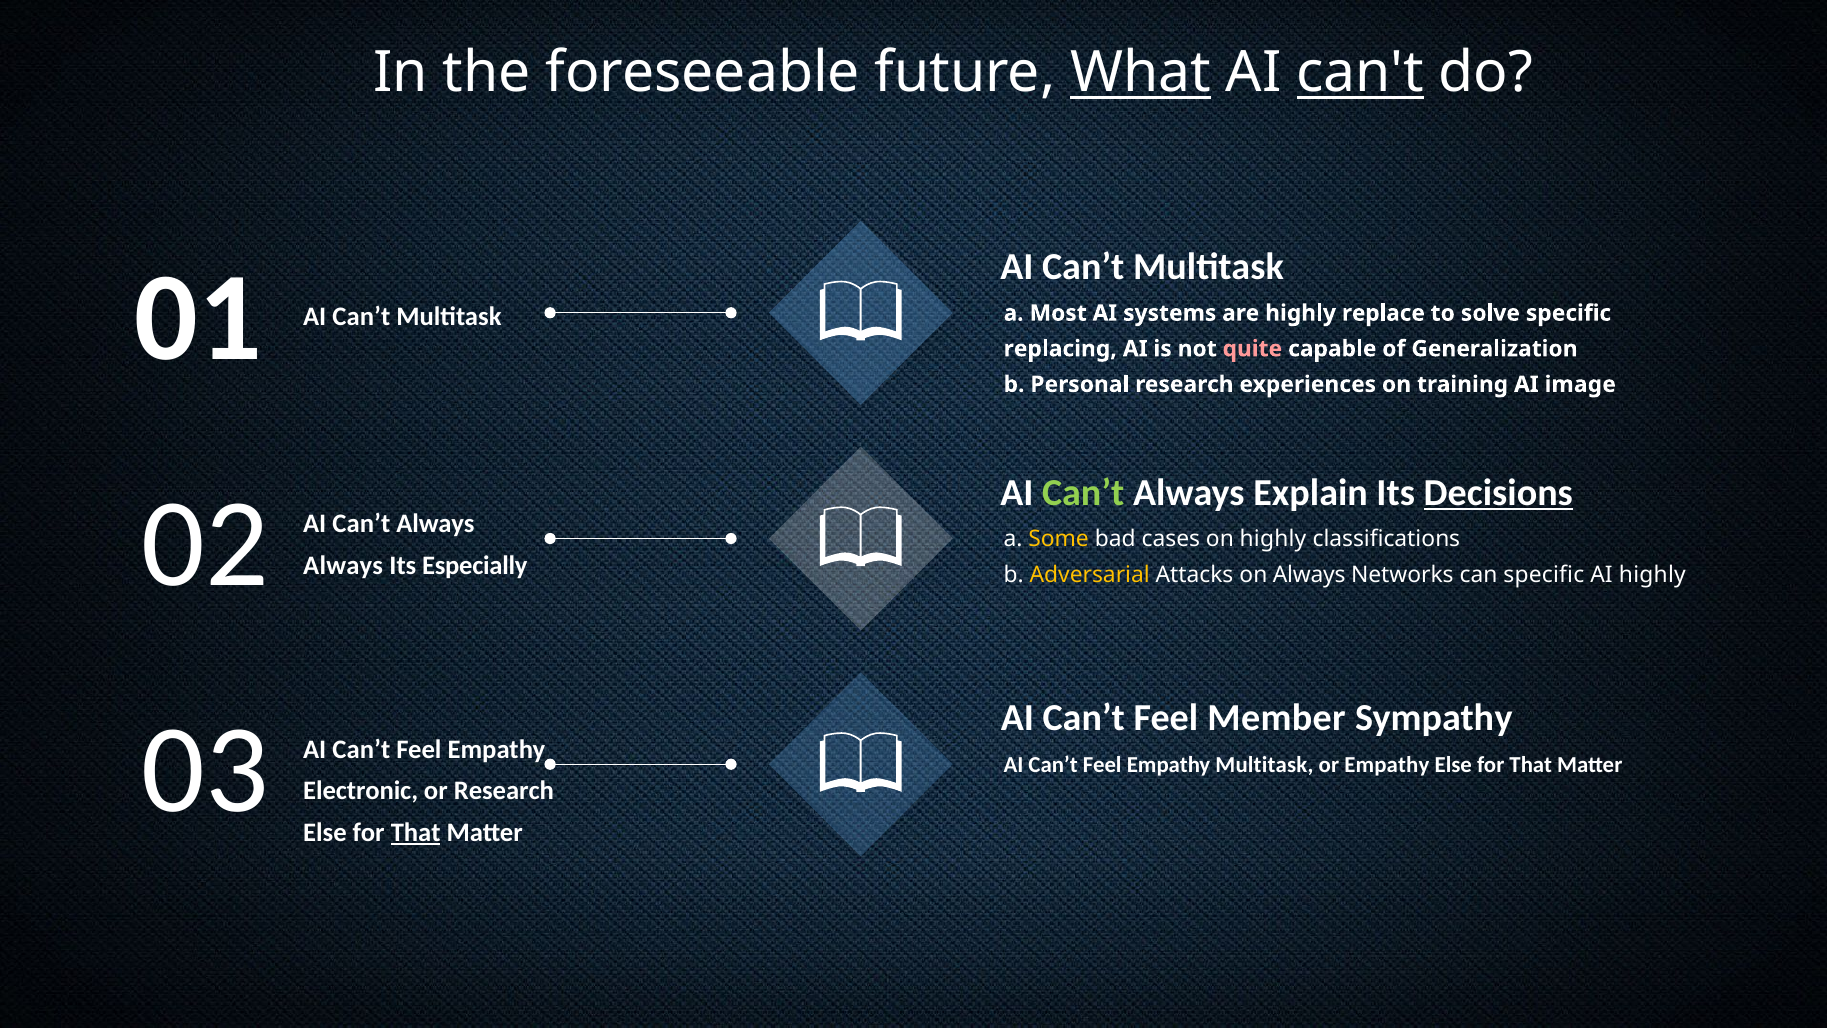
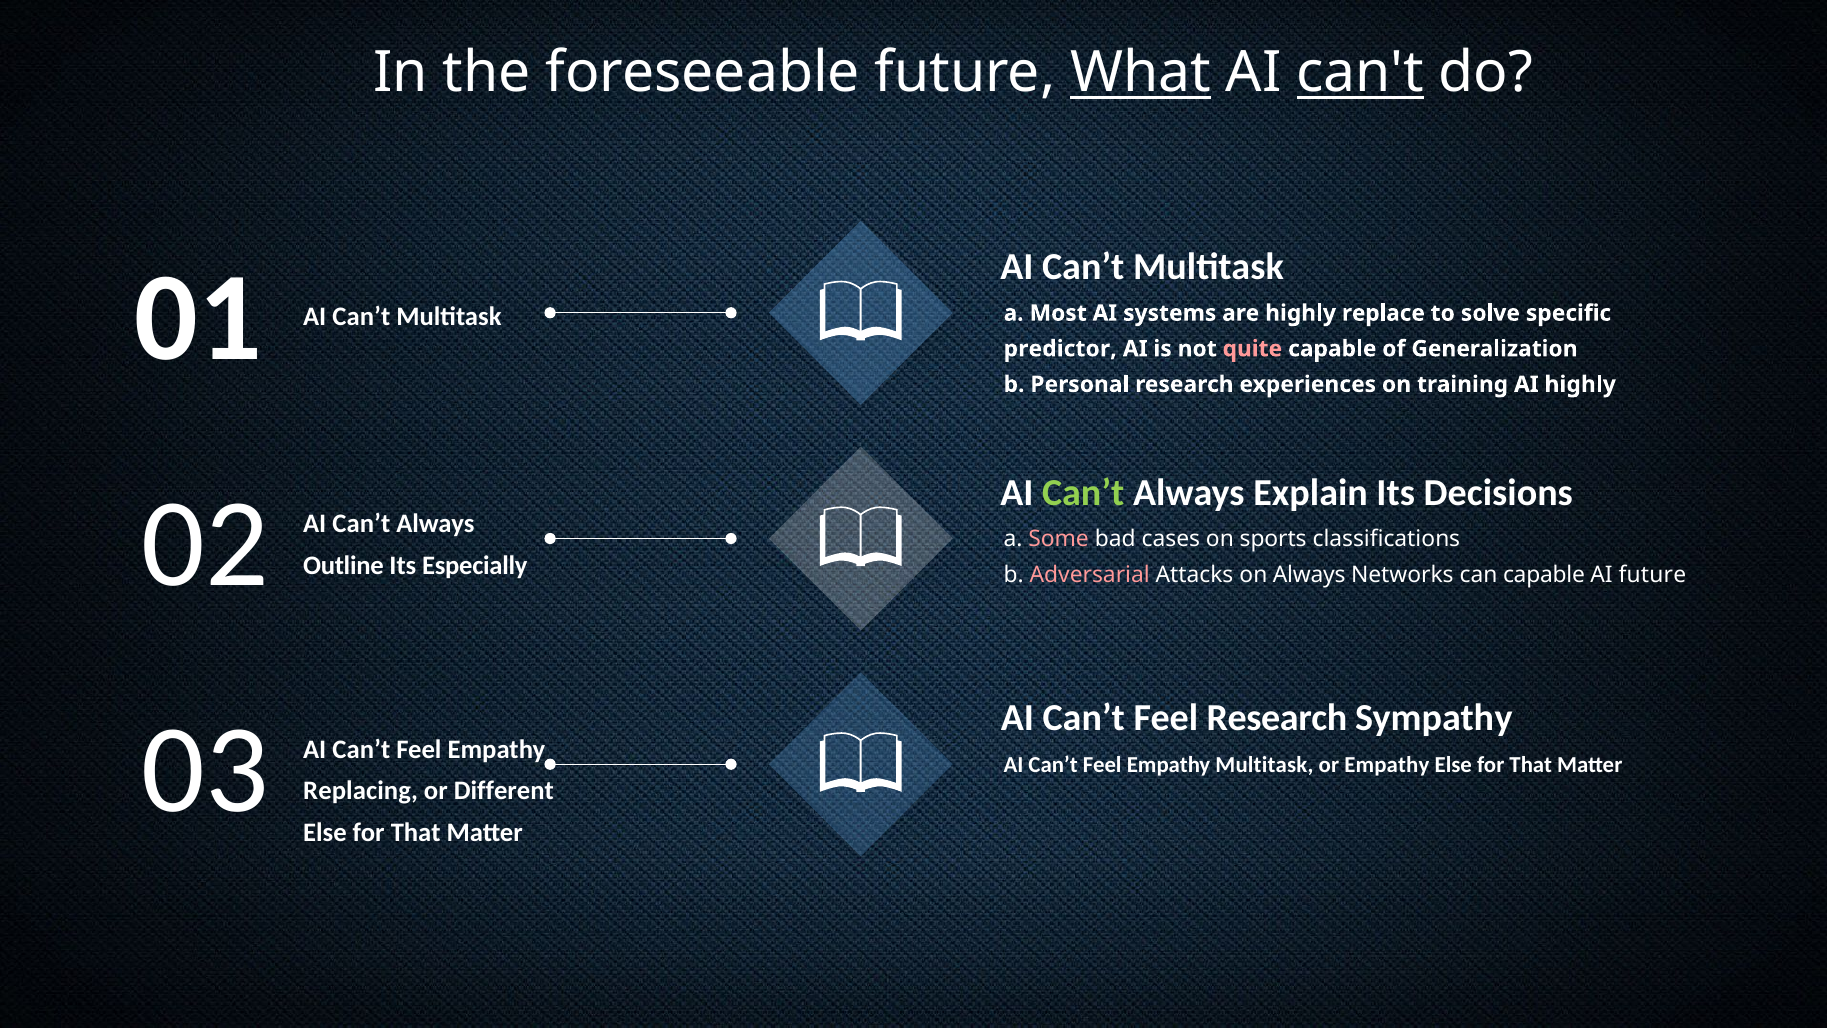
replacing: replacing -> predictor
AI image: image -> highly
Decisions underline: present -> none
Some colour: yellow -> pink
on highly: highly -> sports
Always at (343, 565): Always -> Outline
Adversarial colour: yellow -> pink
can specific: specific -> capable
AI highly: highly -> future
Feel Member: Member -> Research
Electronic: Electronic -> Replacing
or Research: Research -> Different
That at (416, 832) underline: present -> none
